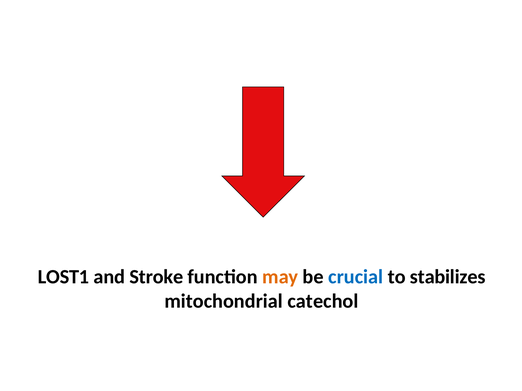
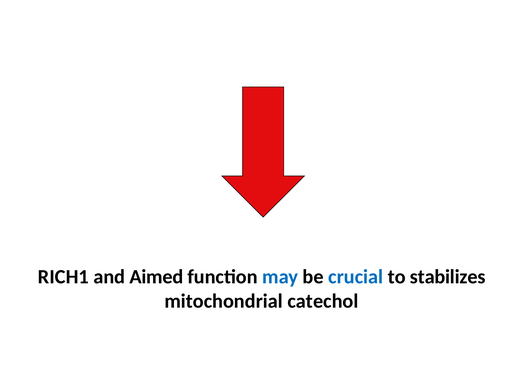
LOST1: LOST1 -> RICH1
Stroke: Stroke -> Aimed
may colour: orange -> blue
